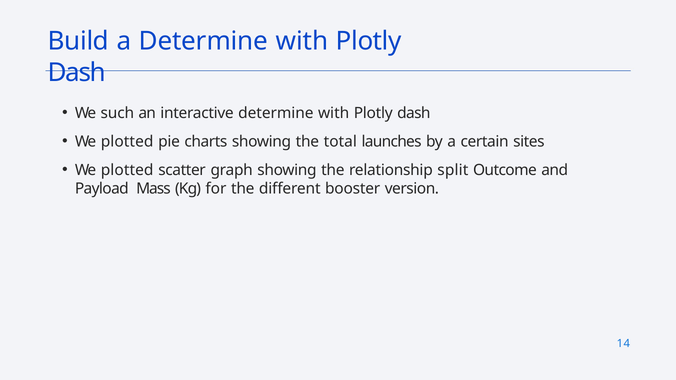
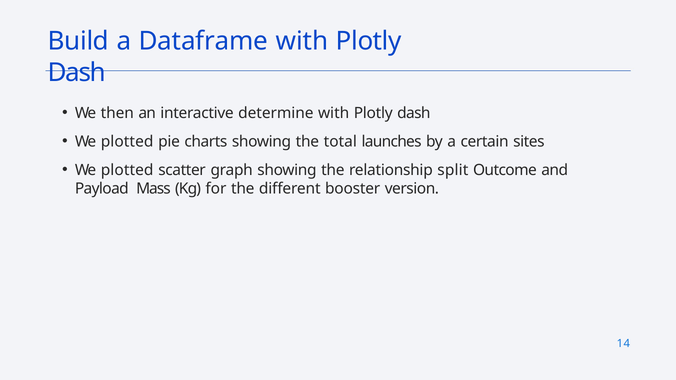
a Determine: Determine -> Dataframe
such: such -> then
